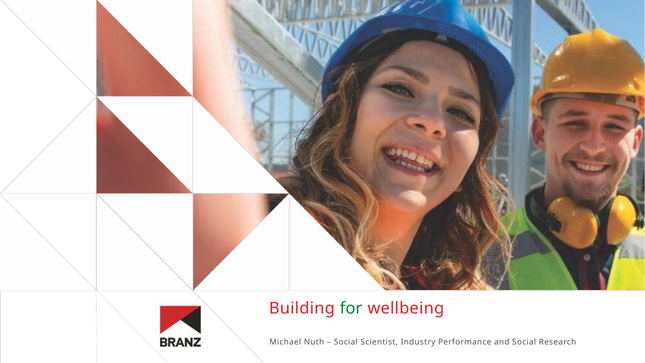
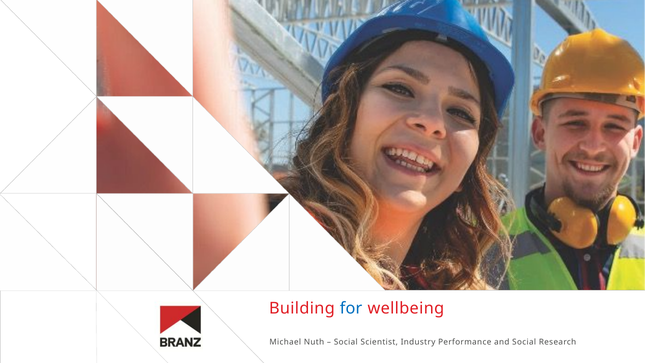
for colour: green -> blue
